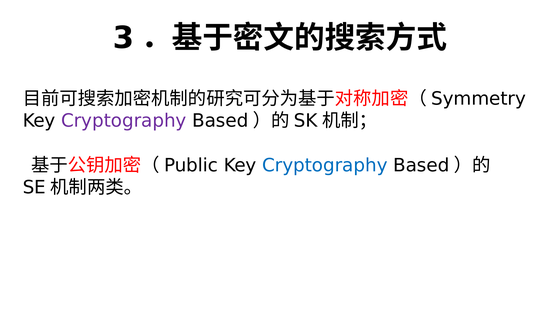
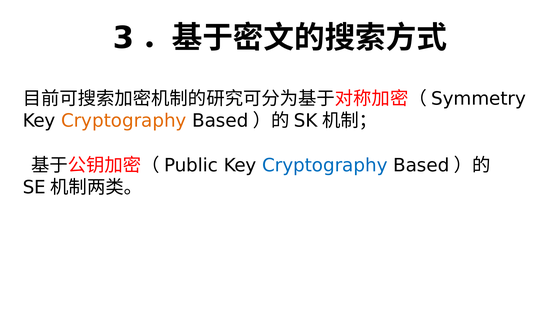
Cryptography at (124, 121) colour: purple -> orange
